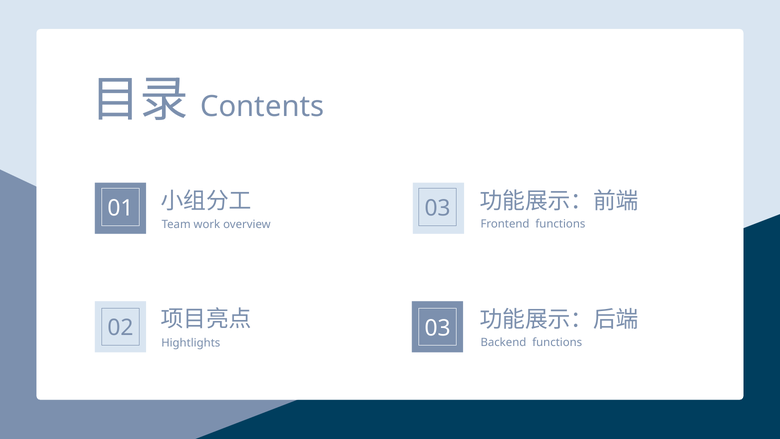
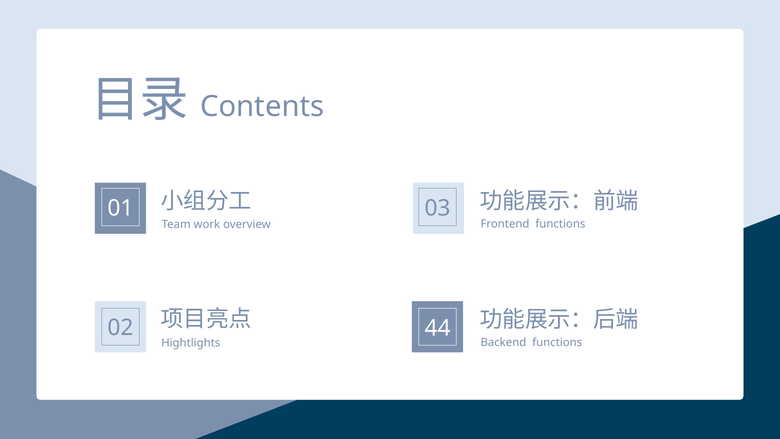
02 03: 03 -> 44
